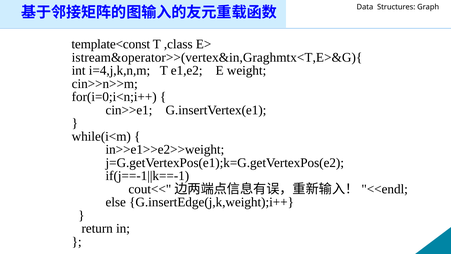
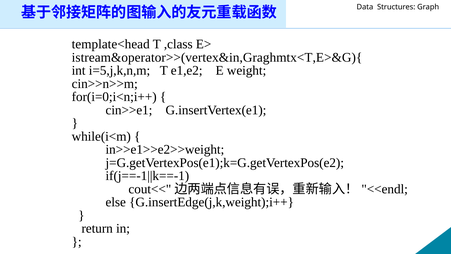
template<const: template<const -> template<head
i=4,j,k,n,m: i=4,j,k,n,m -> i=5,j,k,n,m
